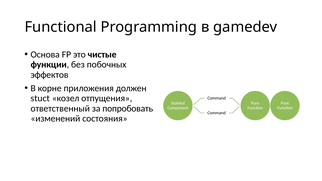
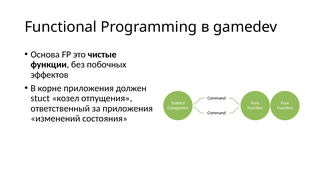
за попробовать: попробовать -> приложения
